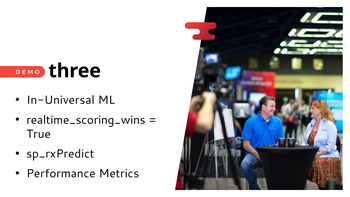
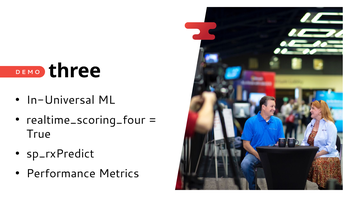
realtime_scoring_wins: realtime_scoring_wins -> realtime_scoring_four
